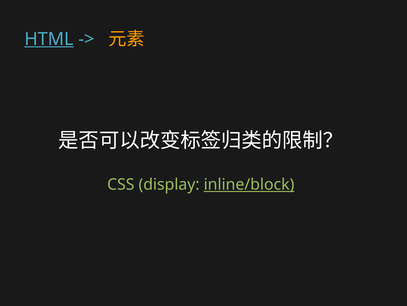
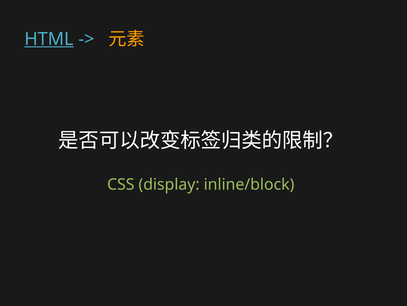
inline/block underline: present -> none
